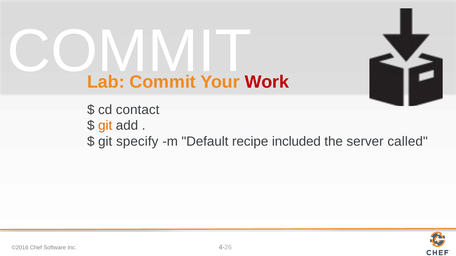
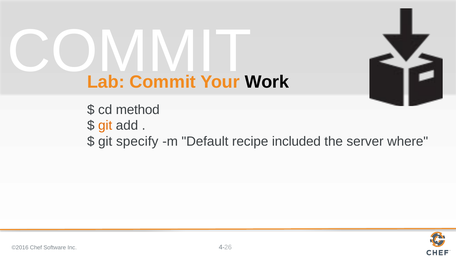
Work colour: red -> black
contact: contact -> method
called: called -> where
